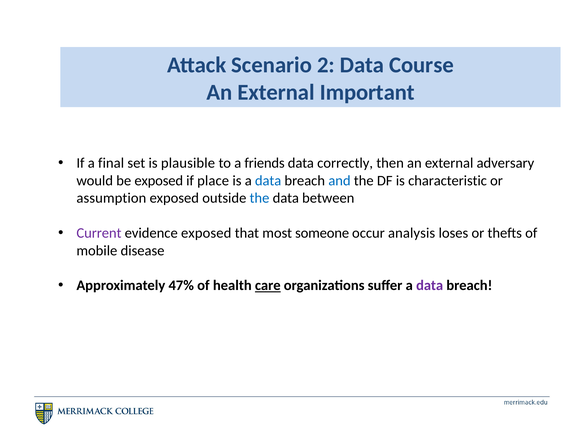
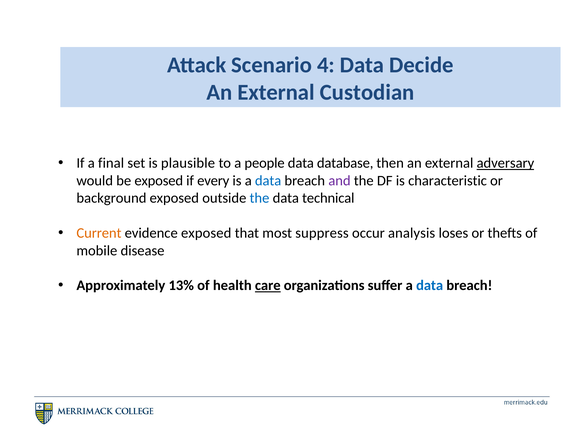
2: 2 -> 4
Course: Course -> Decide
Important: Important -> Custodian
friends: friends -> people
correctly: correctly -> database
adversary underline: none -> present
place: place -> every
and colour: blue -> purple
assumption: assumption -> background
between: between -> technical
Current colour: purple -> orange
someone: someone -> suppress
47%: 47% -> 13%
data at (430, 286) colour: purple -> blue
